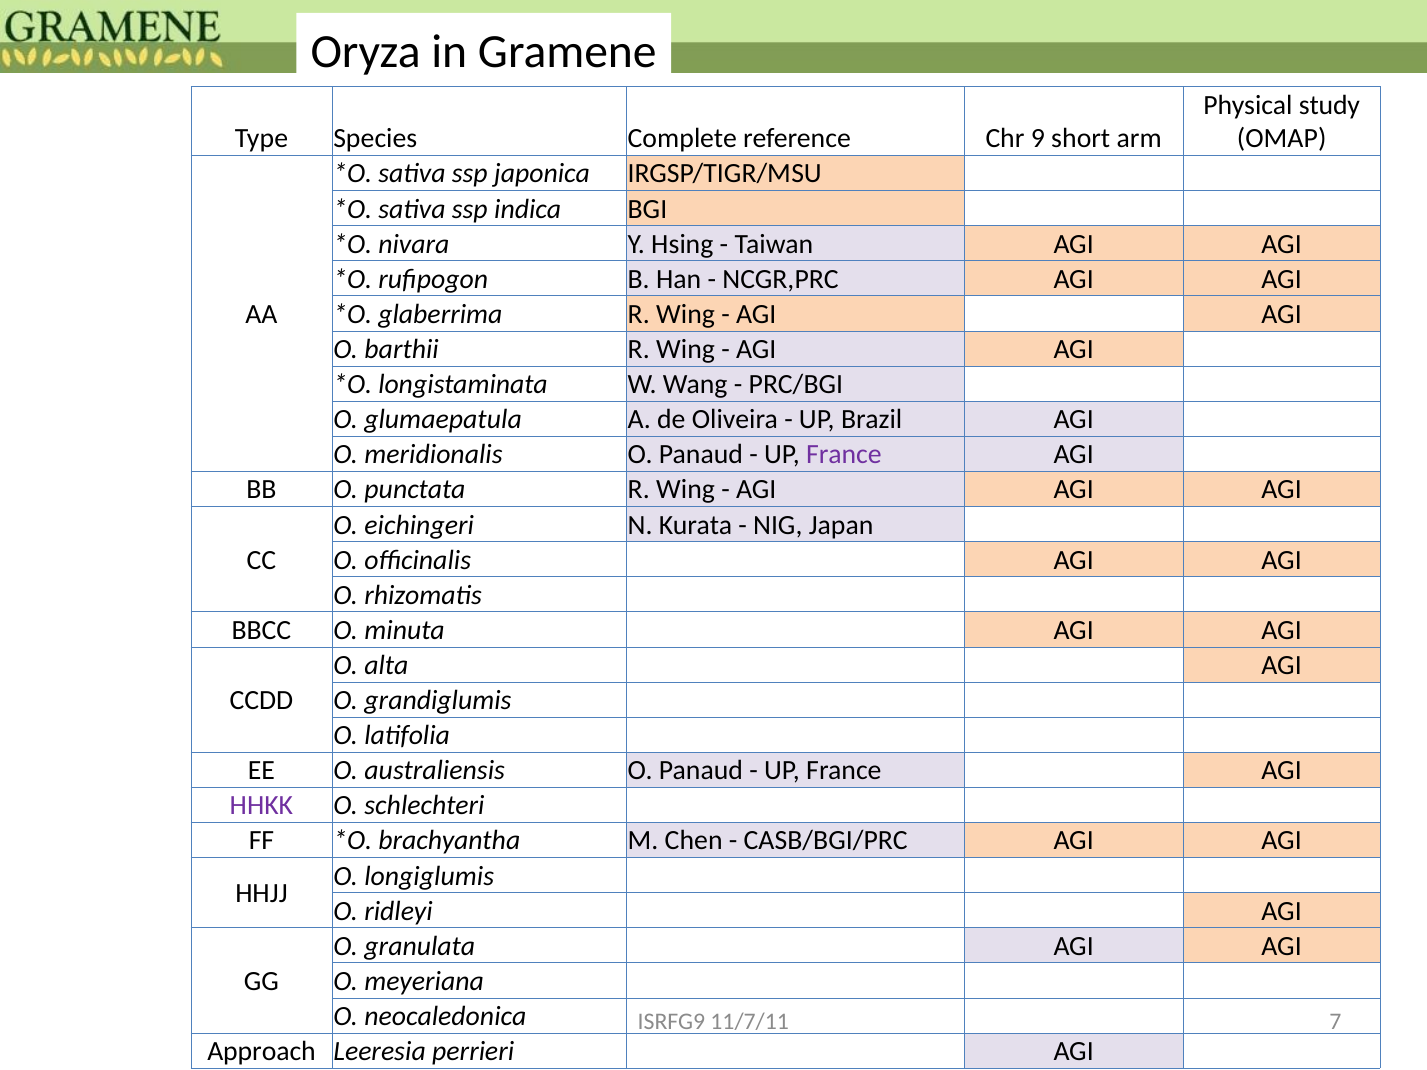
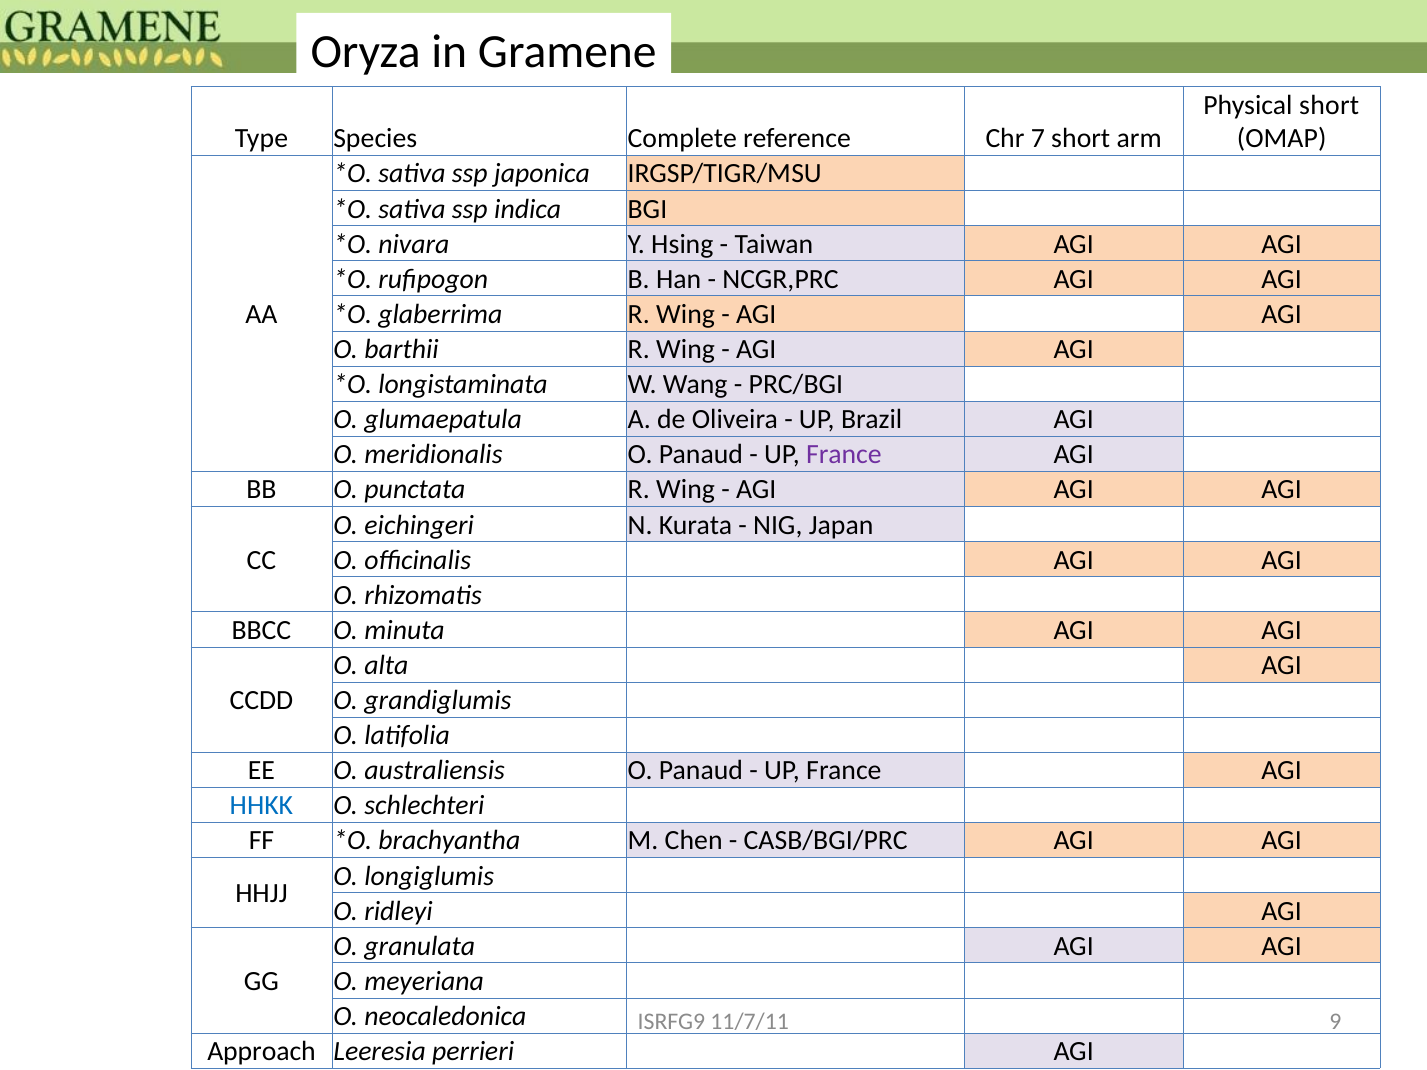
Physical study: study -> short
9: 9 -> 7
HHKK colour: purple -> blue
7: 7 -> 9
